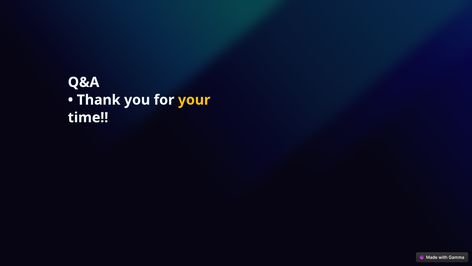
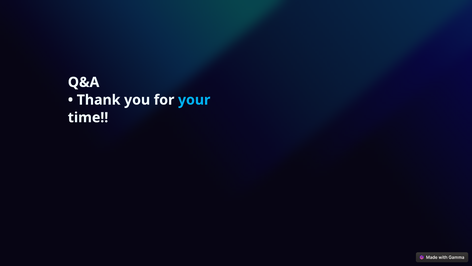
your colour: yellow -> light blue
